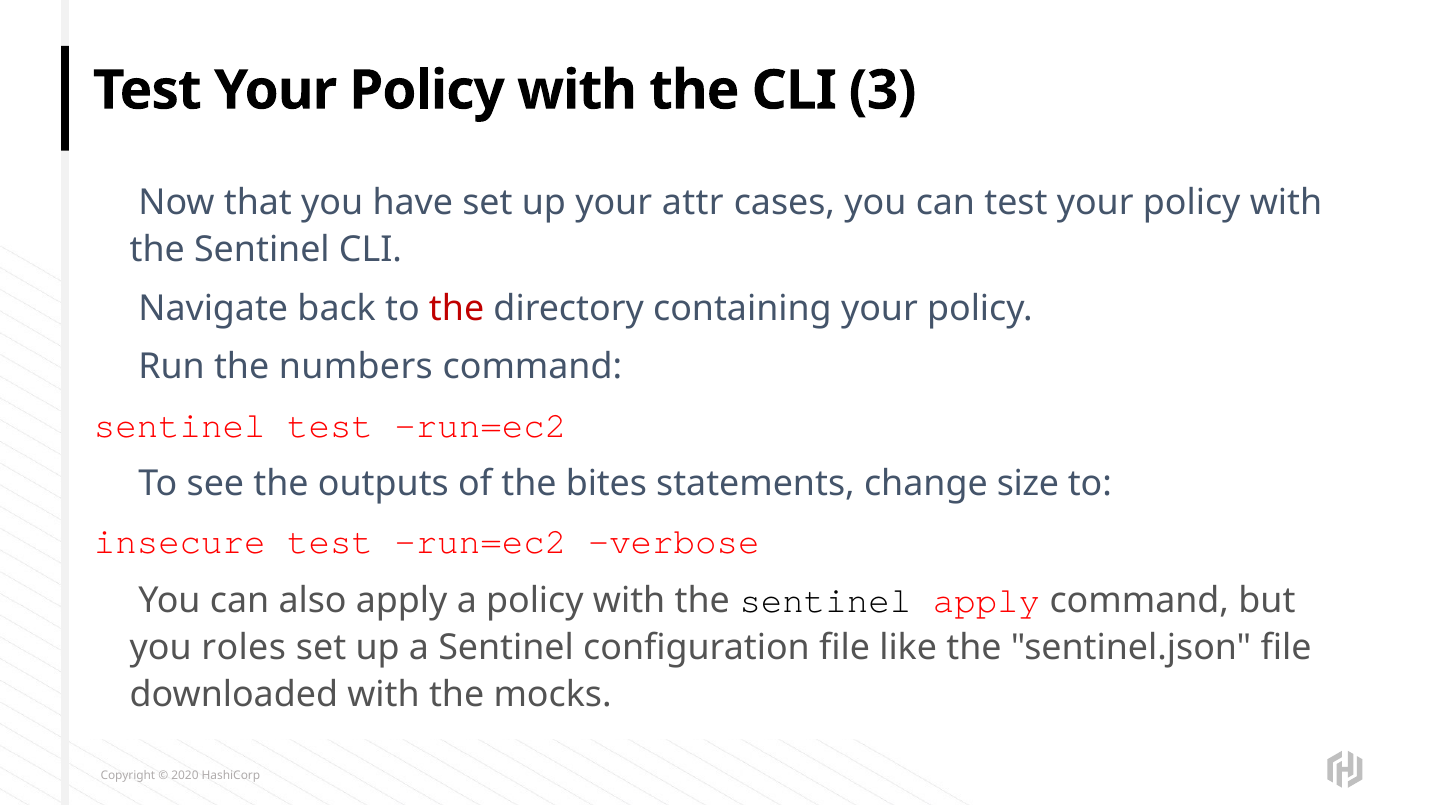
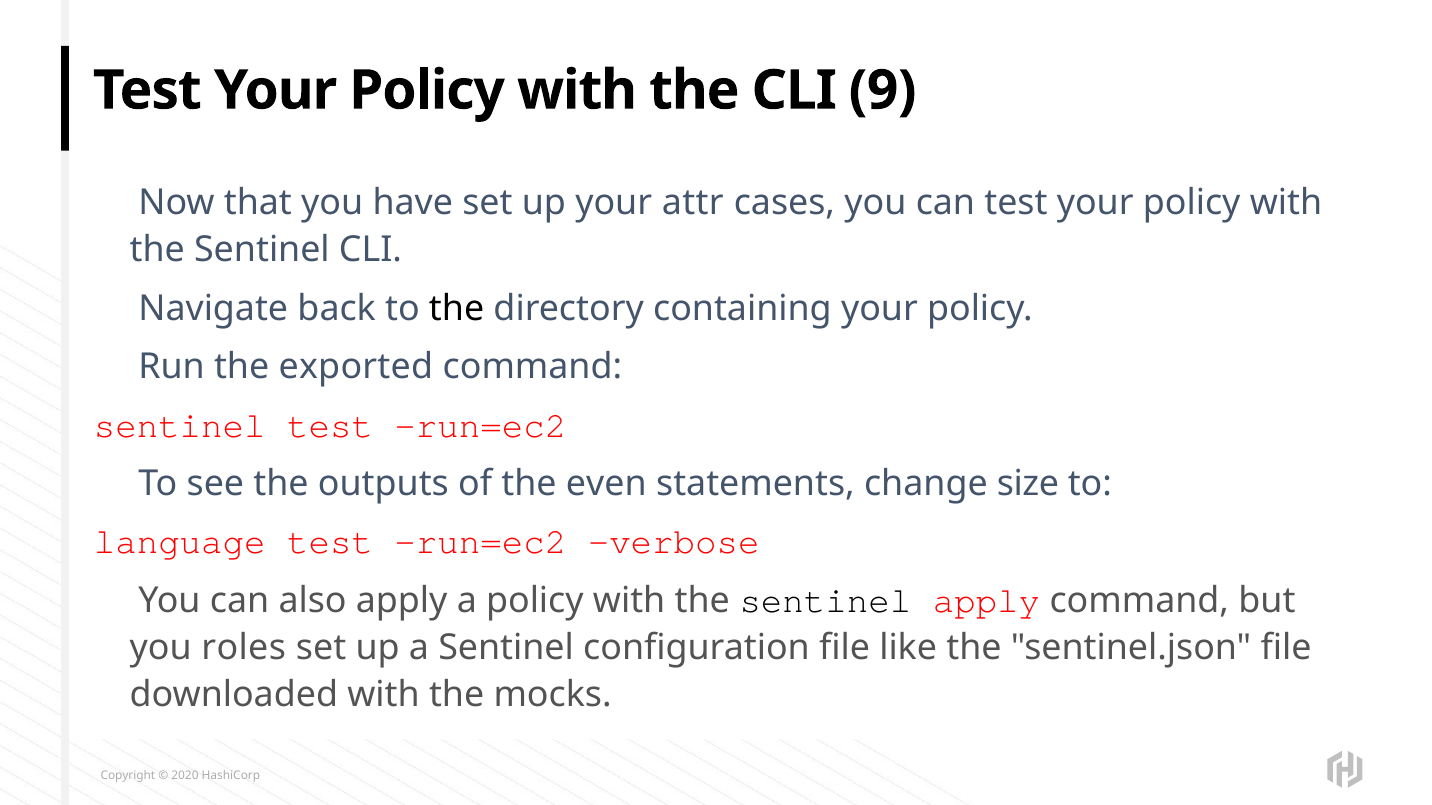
3: 3 -> 9
the at (457, 309) colour: red -> black
numbers: numbers -> exported
bites: bites -> even
insecure: insecure -> language
